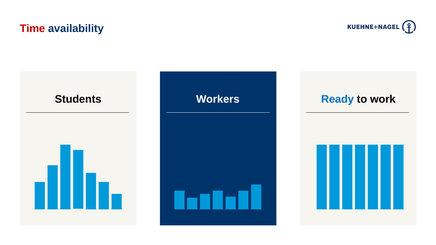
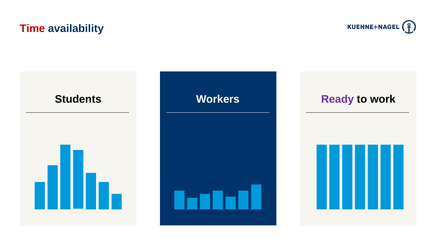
Ready colour: blue -> purple
